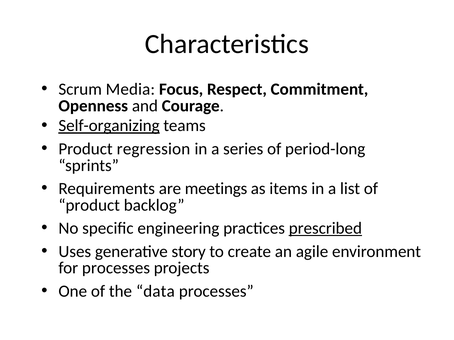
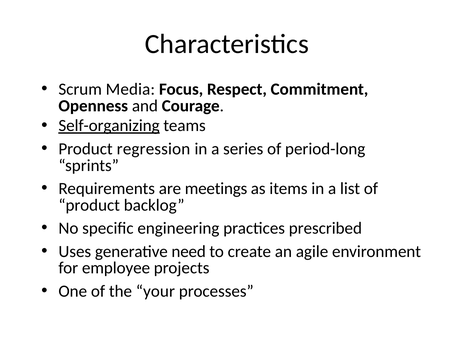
prescribed underline: present -> none
story: story -> need
for processes: processes -> employee
data: data -> your
